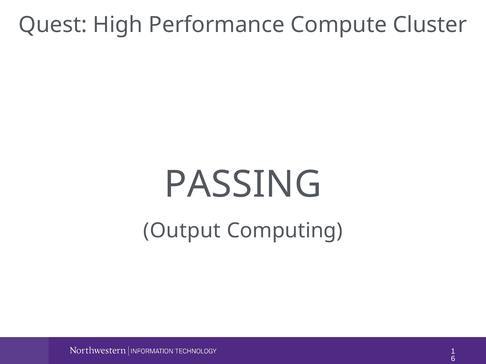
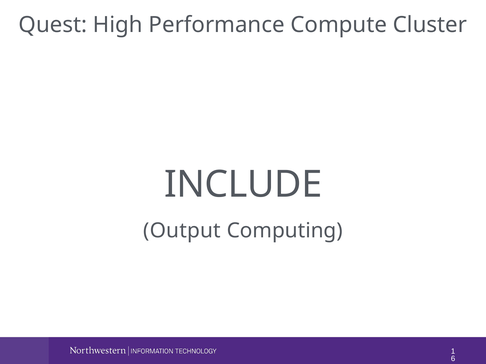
PASSING: PASSING -> INCLUDE
